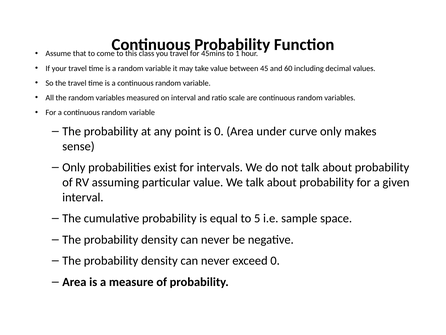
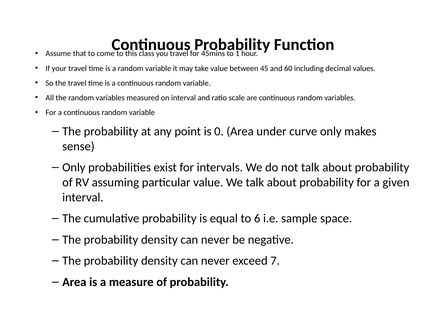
5: 5 -> 6
exceed 0: 0 -> 7
